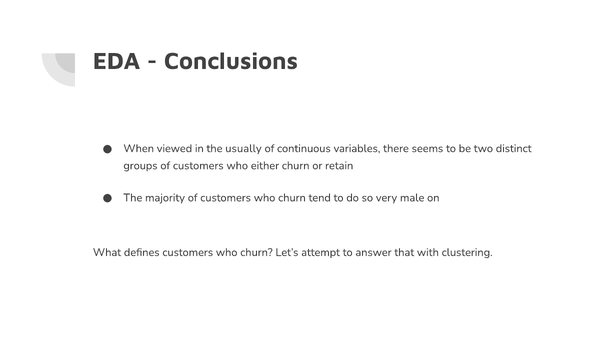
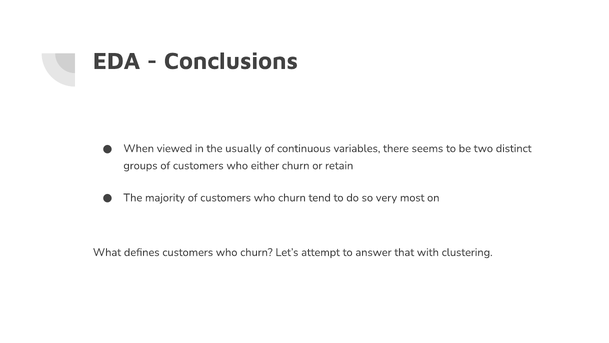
male: male -> most
